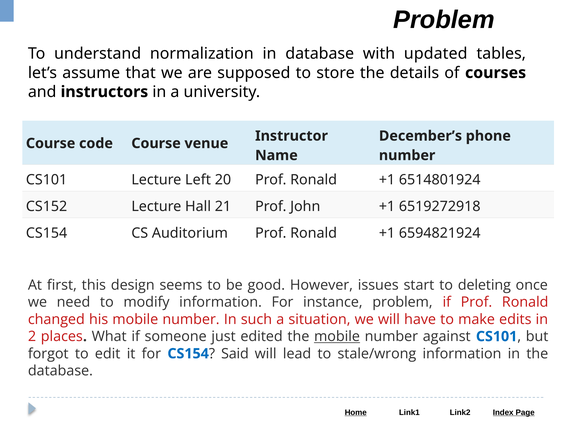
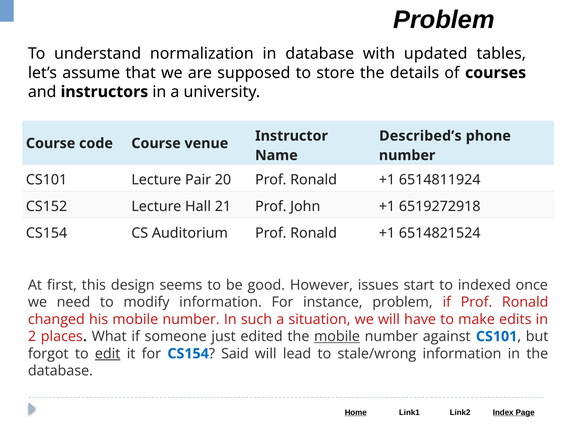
December’s: December’s -> Described’s
Left: Left -> Pair
6514801924: 6514801924 -> 6514811924
6594821924: 6594821924 -> 6514821524
deleting: deleting -> indexed
edit underline: none -> present
